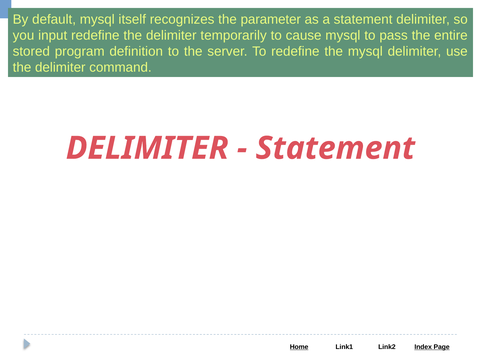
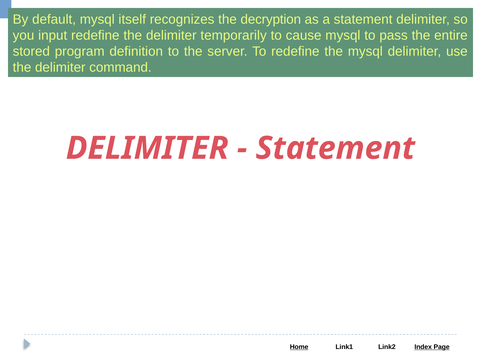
parameter: parameter -> decryption
